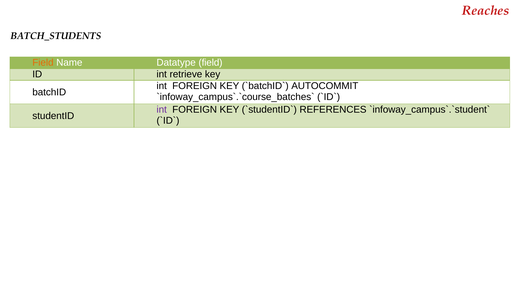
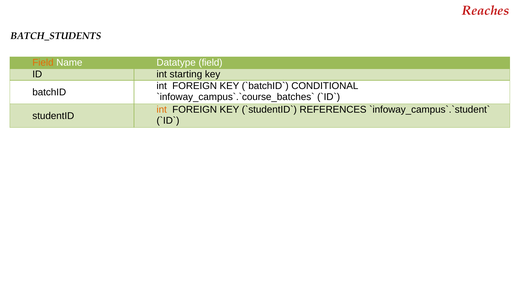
retrieve: retrieve -> starting
AUTOCOMMIT: AUTOCOMMIT -> CONDITIONAL
int at (162, 110) colour: purple -> orange
